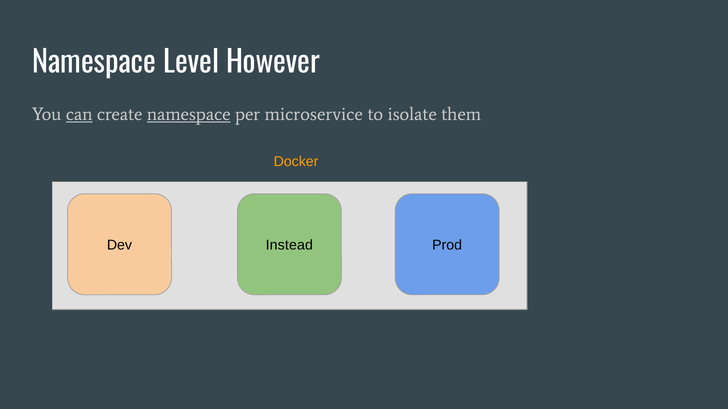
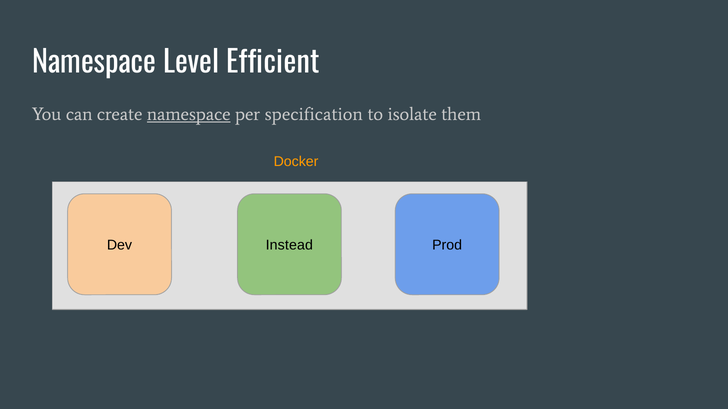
However: However -> Efficient
can underline: present -> none
microservice: microservice -> specification
